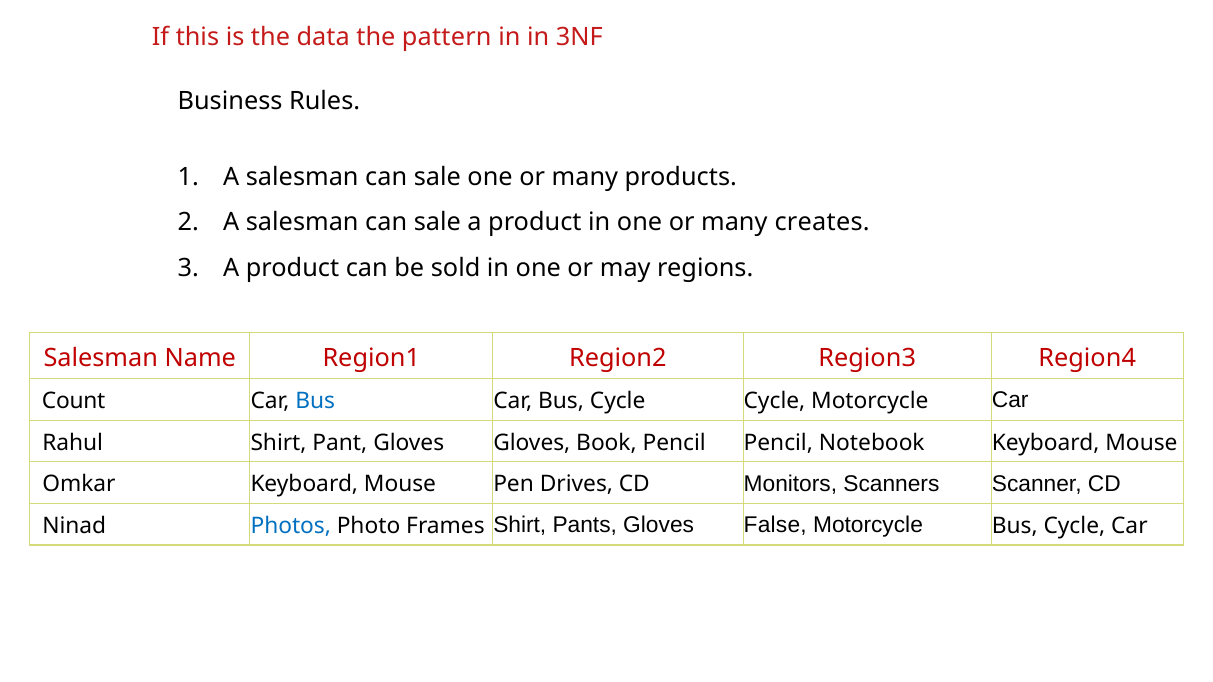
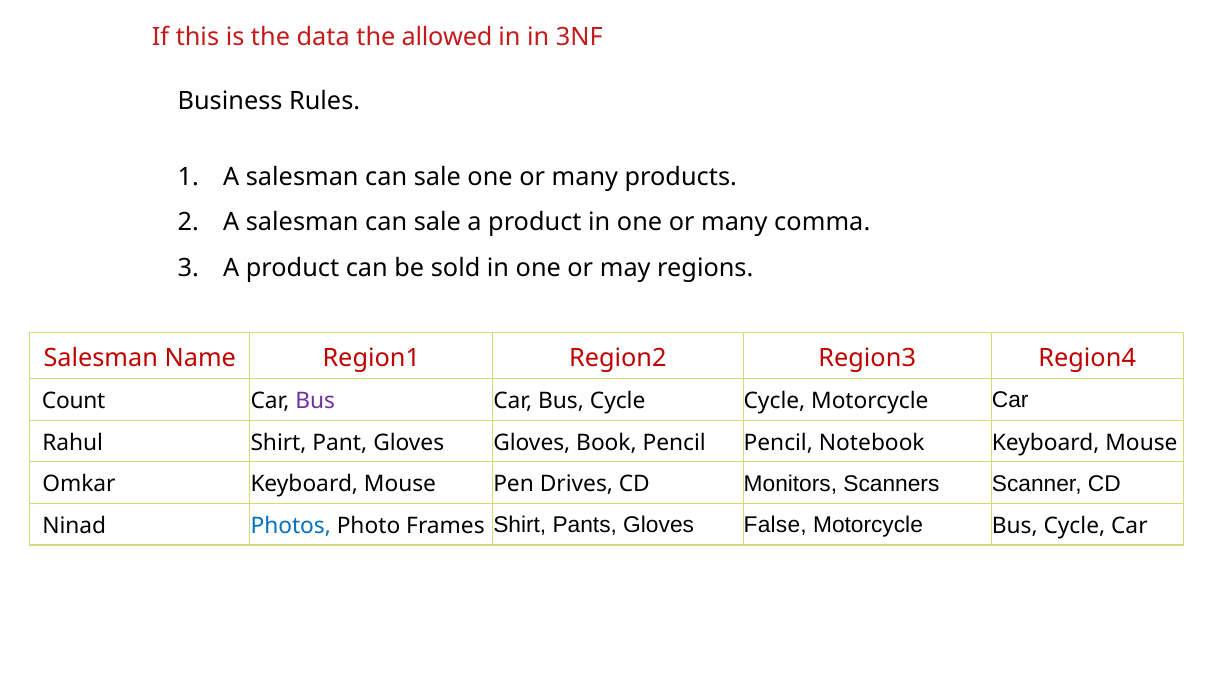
pattern: pattern -> allowed
creates: creates -> comma
Bus at (315, 401) colour: blue -> purple
